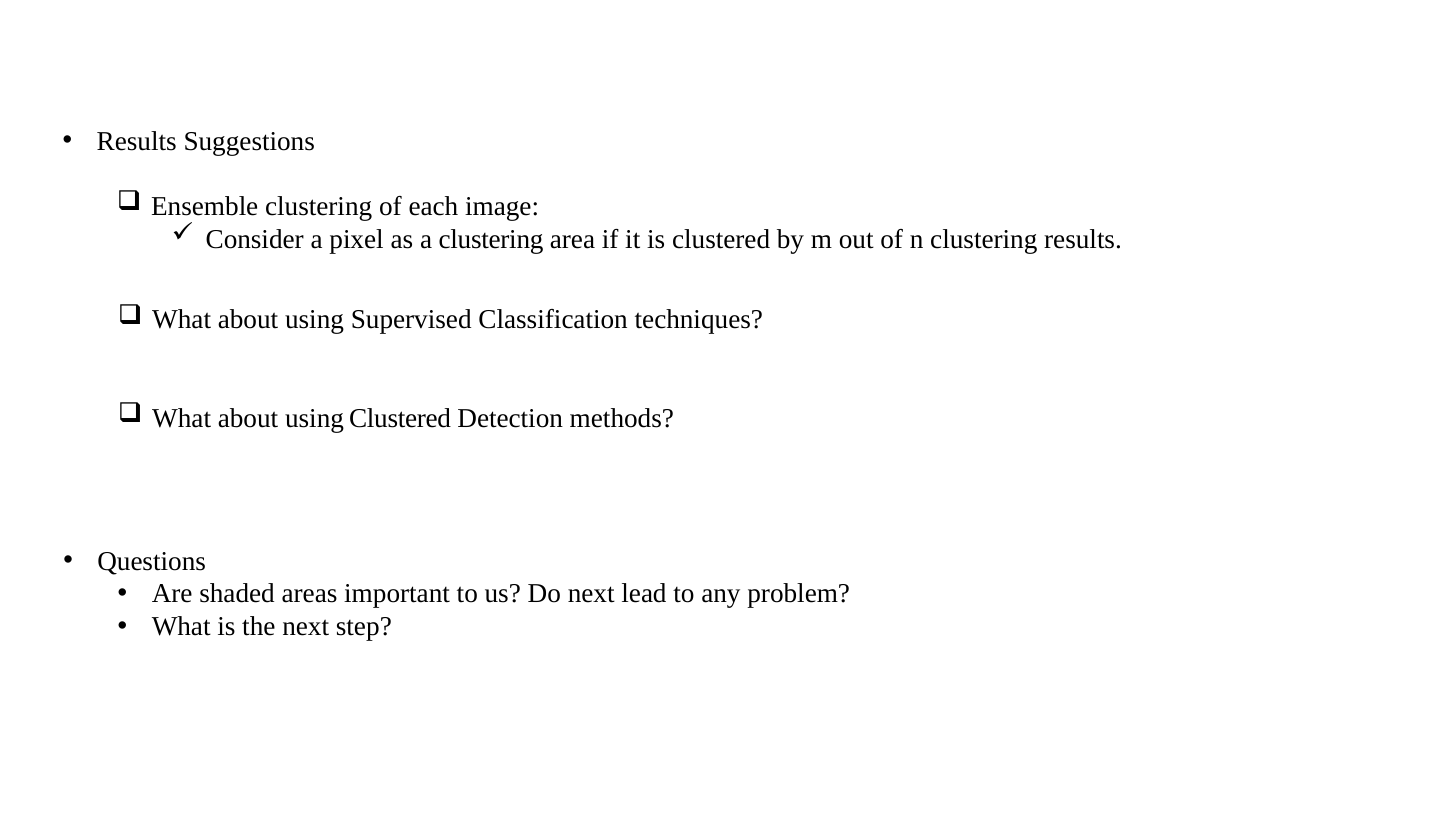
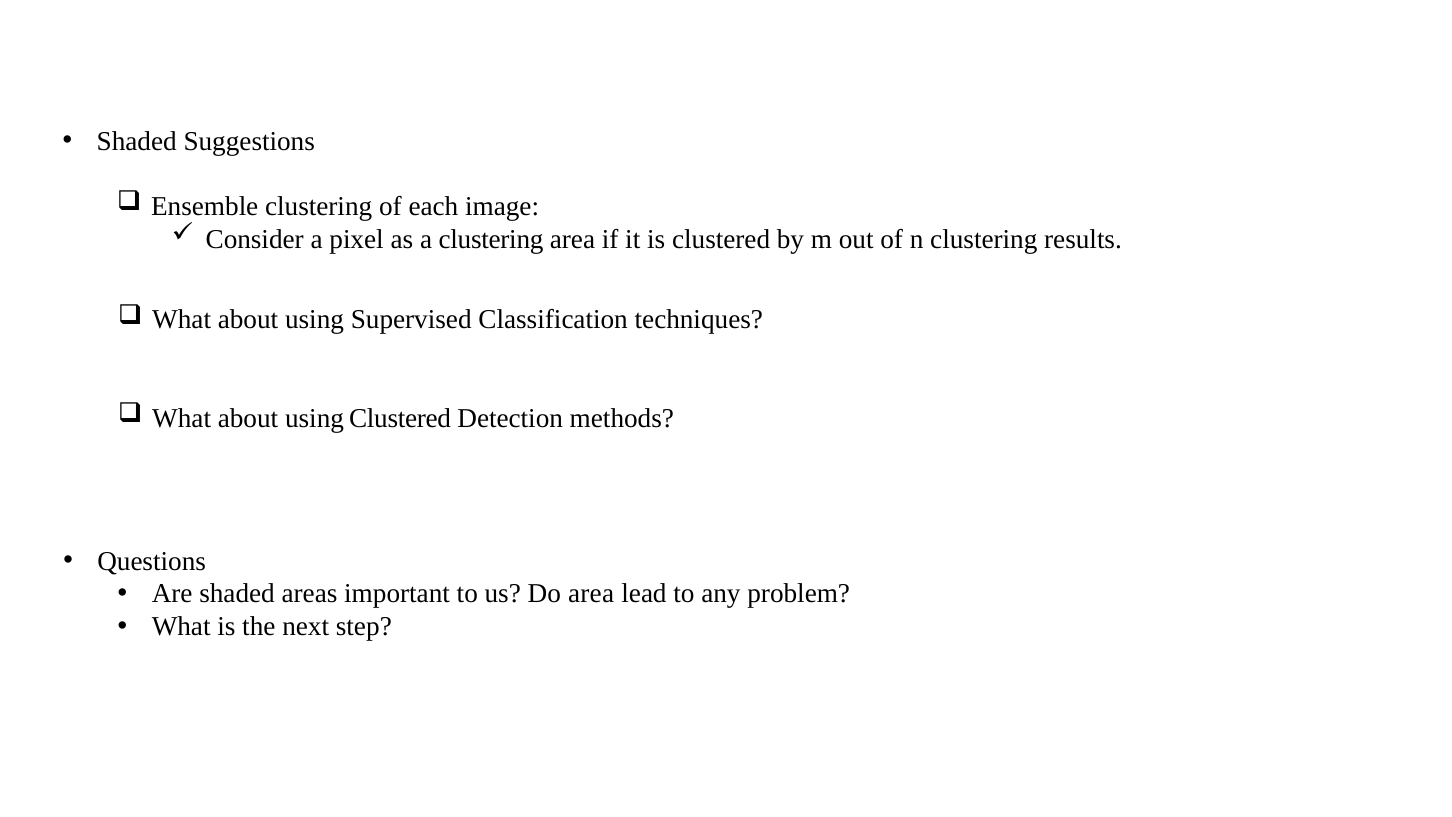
Results at (137, 141): Results -> Shaded
Do next: next -> area
